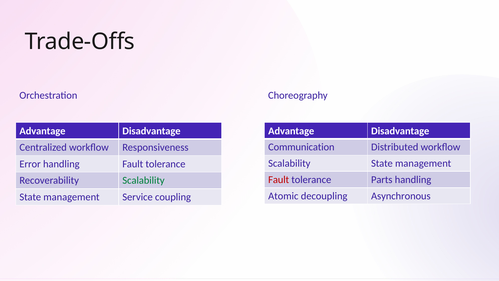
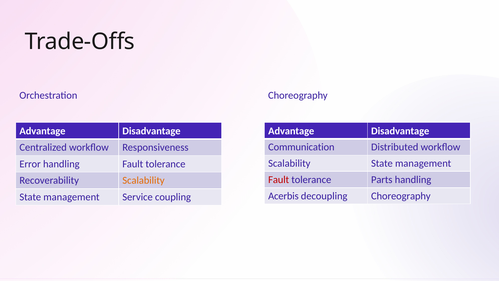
Scalability at (143, 180) colour: green -> orange
Atomic: Atomic -> Acerbis
decoupling Asynchronous: Asynchronous -> Choreography
